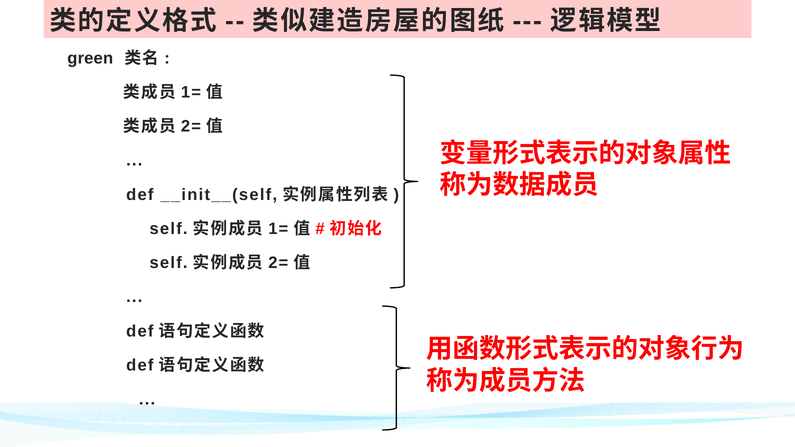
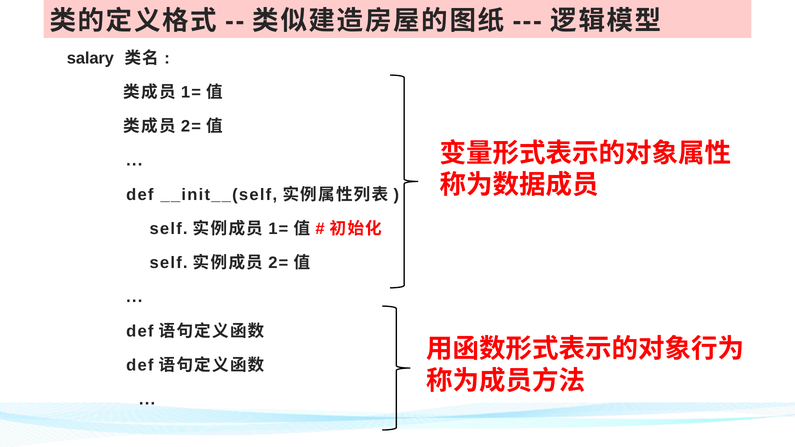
green: green -> salary
